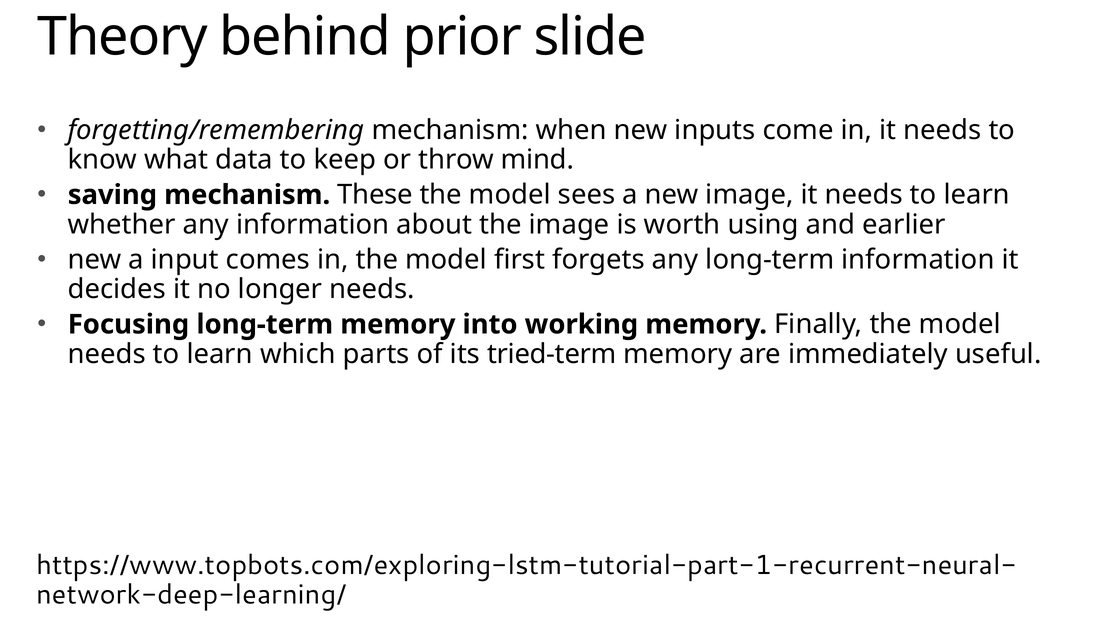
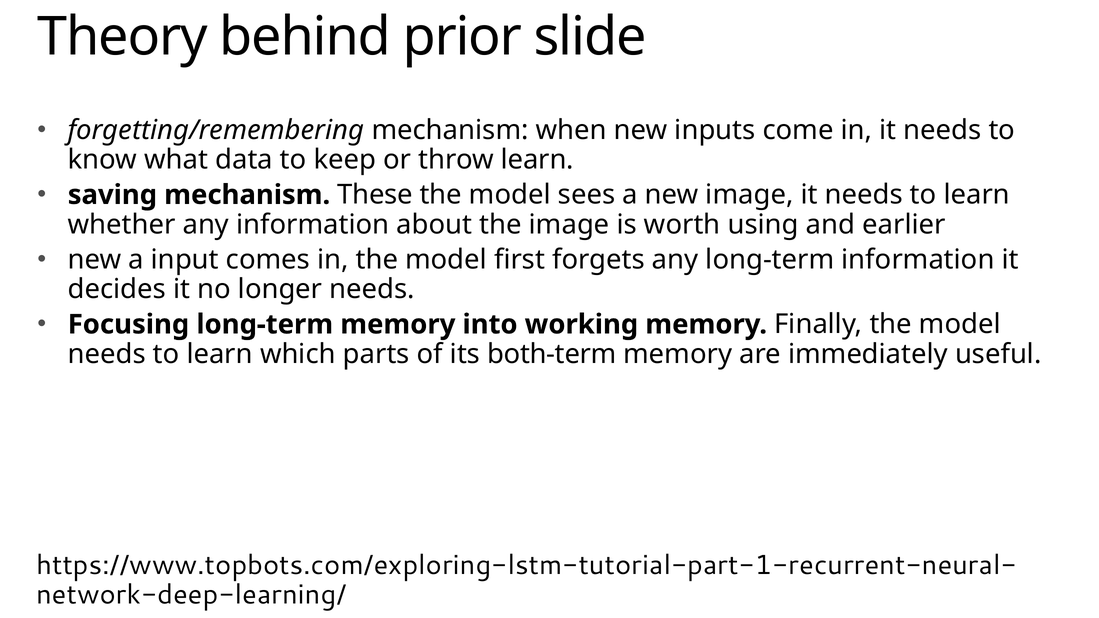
throw mind: mind -> learn
tried-term: tried-term -> both-term
